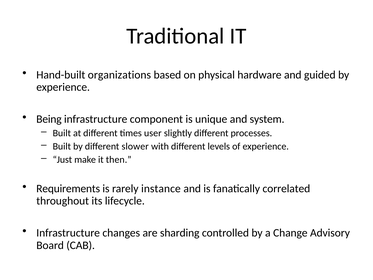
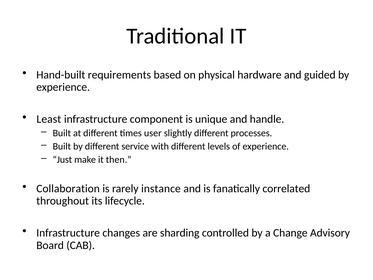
organizations: organizations -> requirements
Being: Being -> Least
system: system -> handle
slower: slower -> service
Requirements: Requirements -> Collaboration
